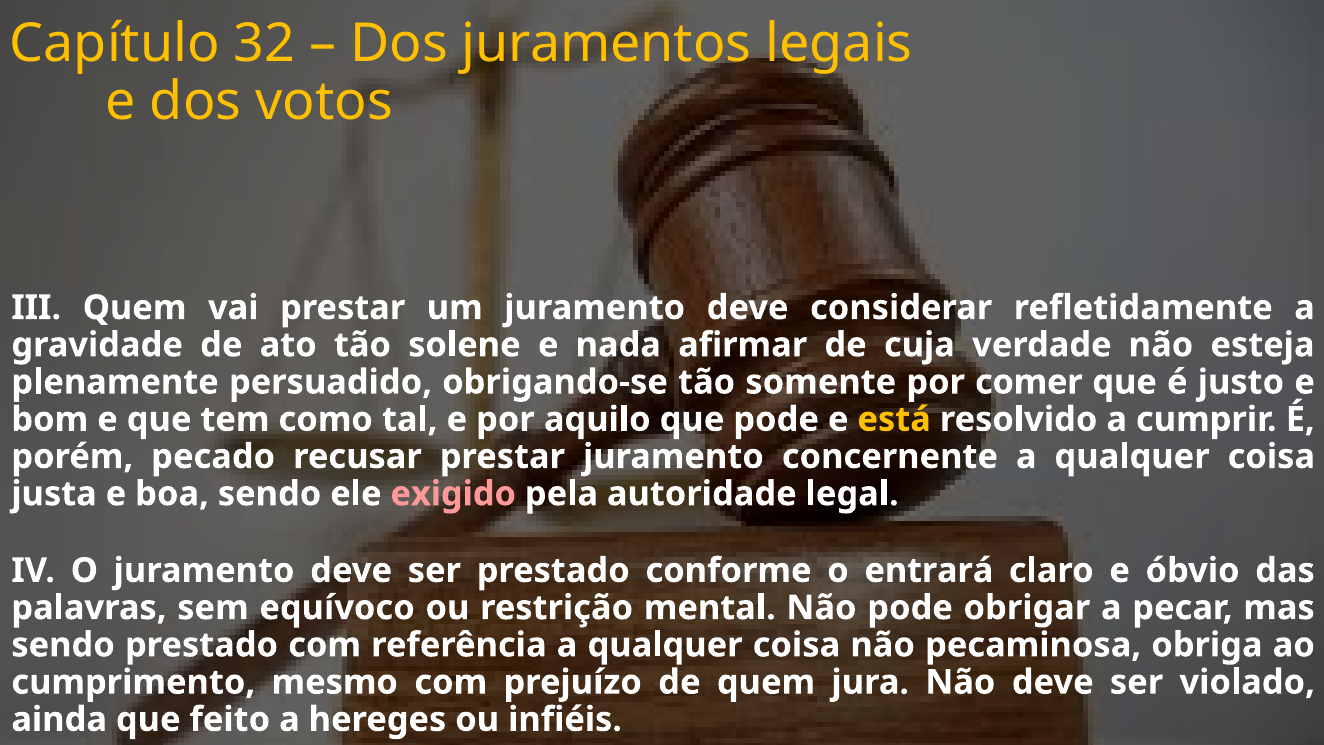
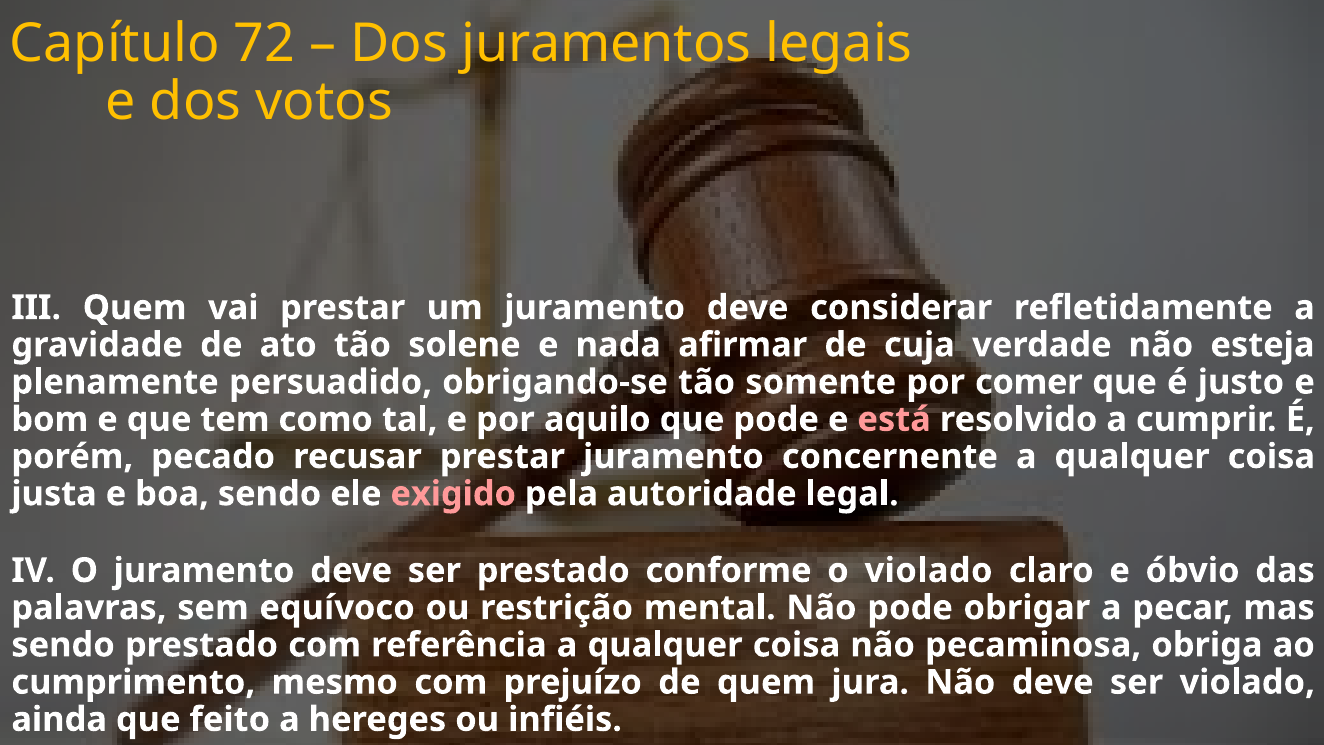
32: 32 -> 72
está colour: yellow -> pink
o entrará: entrará -> violado
